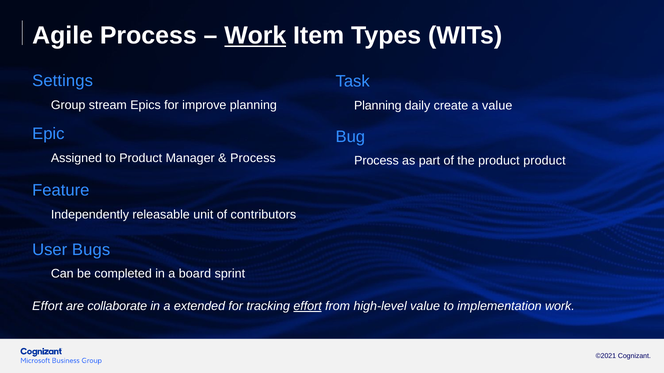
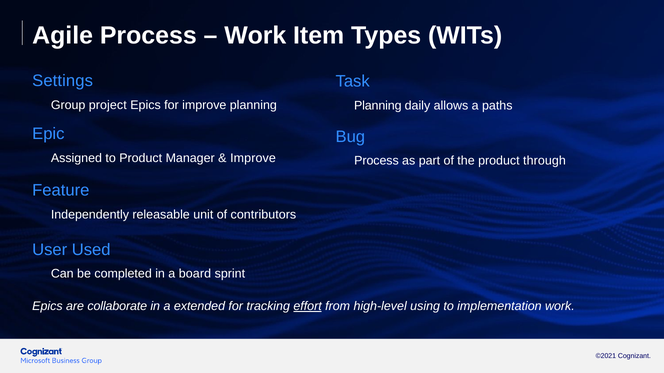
Work at (255, 35) underline: present -> none
stream: stream -> project
create: create -> allows
a value: value -> paths
Process at (253, 158): Process -> Improve
product product: product -> through
Bugs: Bugs -> Used
Effort at (47, 307): Effort -> Epics
high-level value: value -> using
